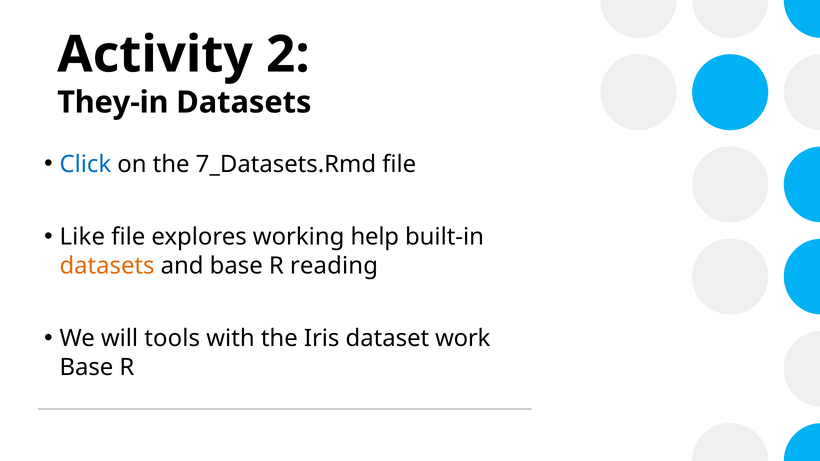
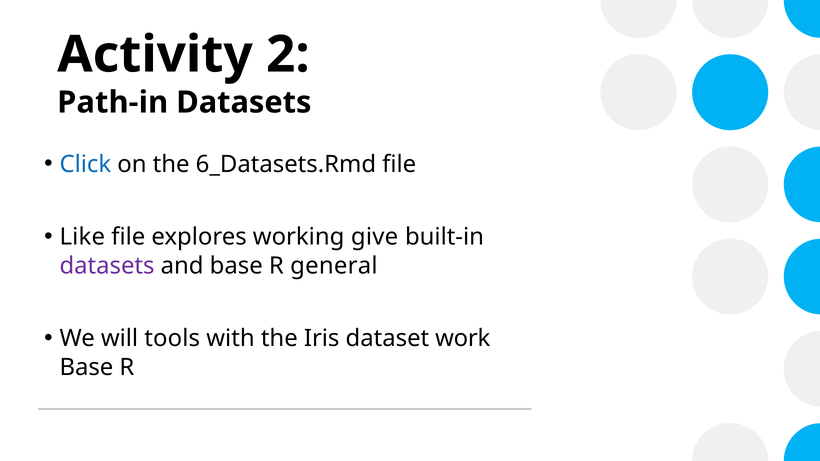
They-in: They-in -> Path-in
7_Datasets.Rmd: 7_Datasets.Rmd -> 6_Datasets.Rmd
help: help -> give
datasets at (107, 266) colour: orange -> purple
reading: reading -> general
